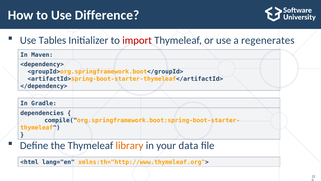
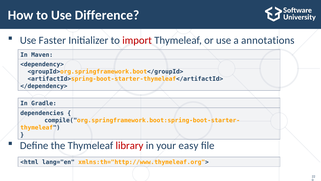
Tables: Tables -> Faster
regenerates: regenerates -> annotations
library colour: orange -> red
data: data -> easy
